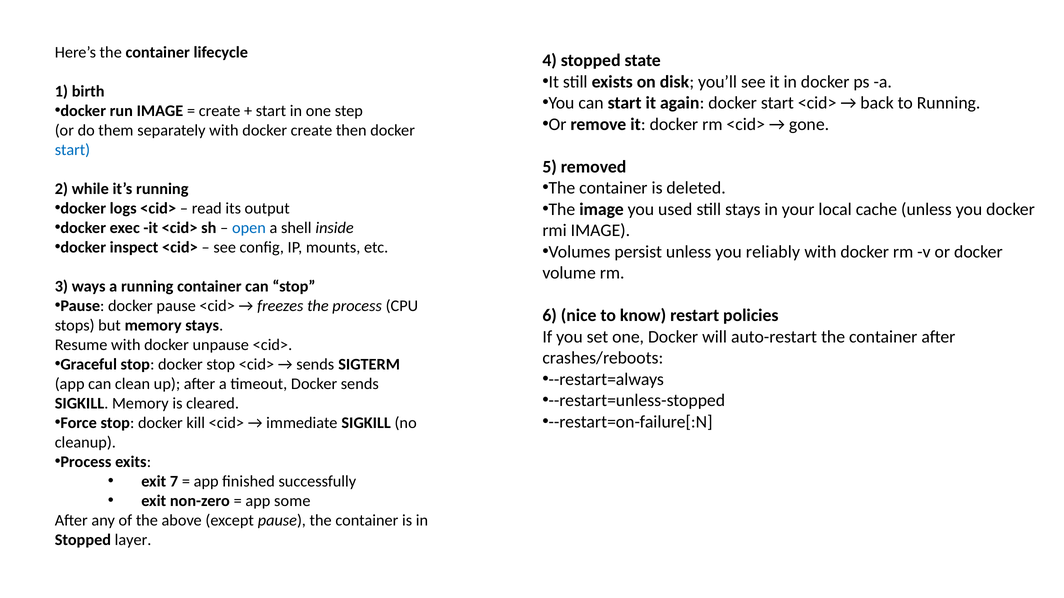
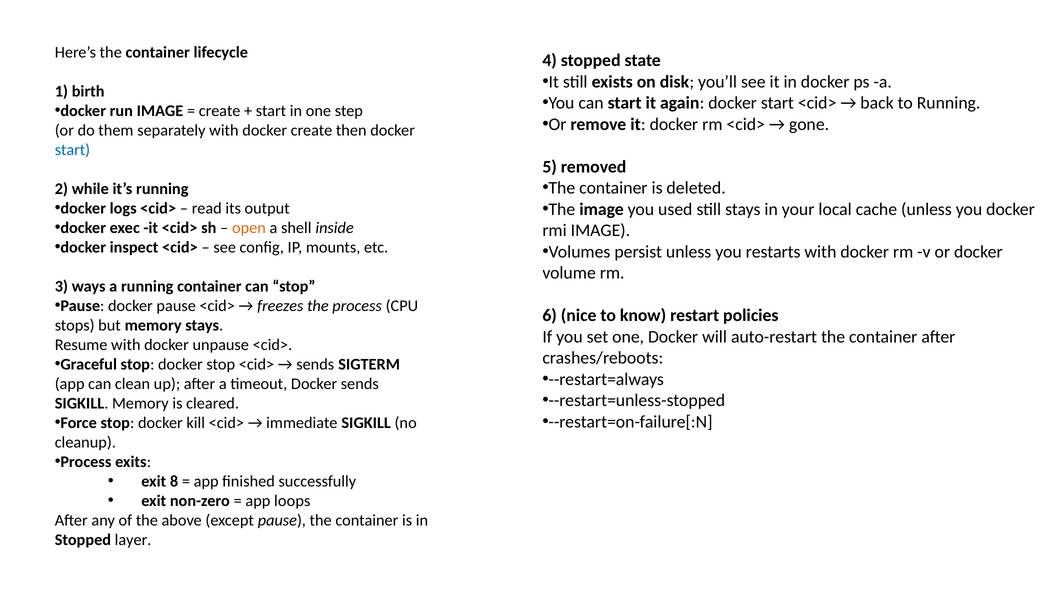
open colour: blue -> orange
reliably: reliably -> restarts
7: 7 -> 8
some: some -> loops
